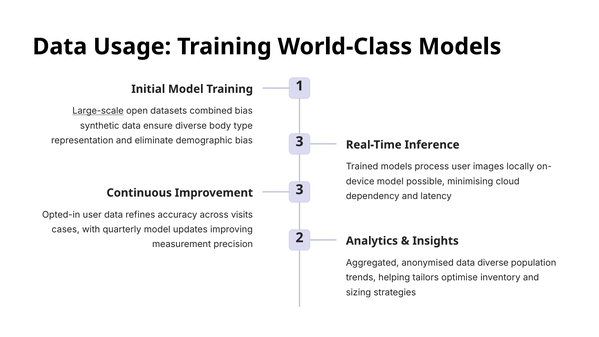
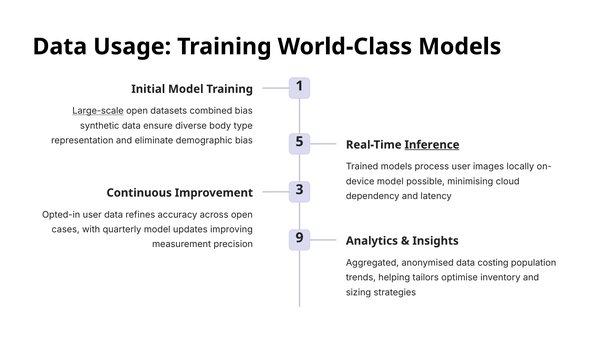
bias 3: 3 -> 5
Inference underline: none -> present
across visits: visits -> open
2: 2 -> 9
data diverse: diverse -> costing
